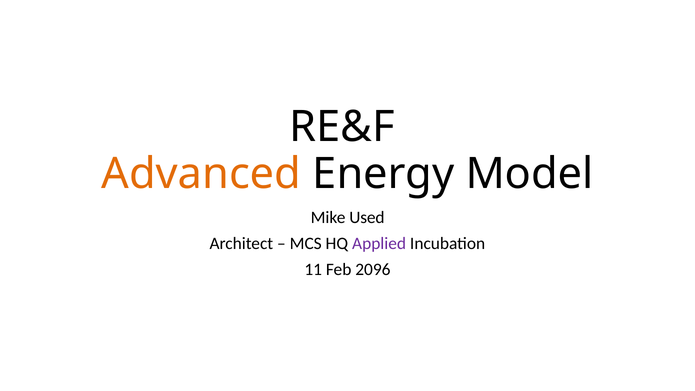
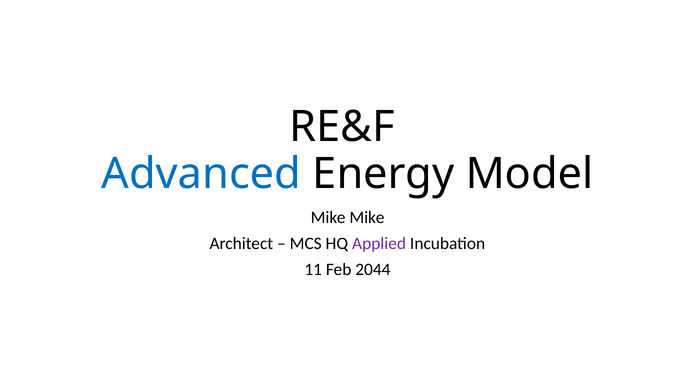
Advanced colour: orange -> blue
Mike Used: Used -> Mike
2096: 2096 -> 2044
